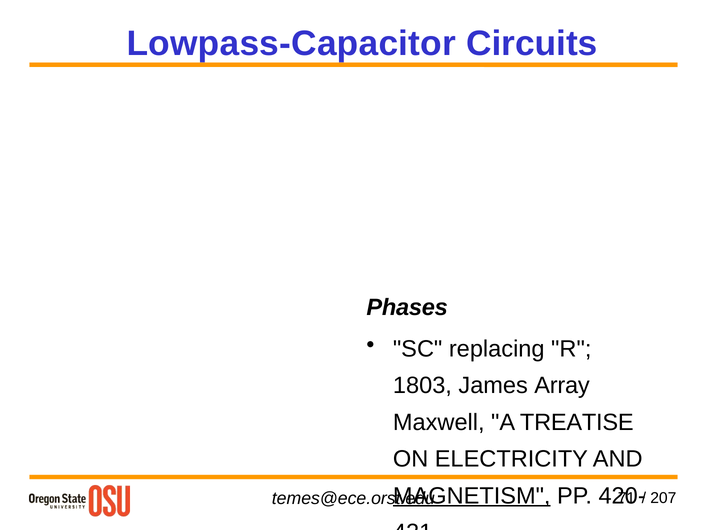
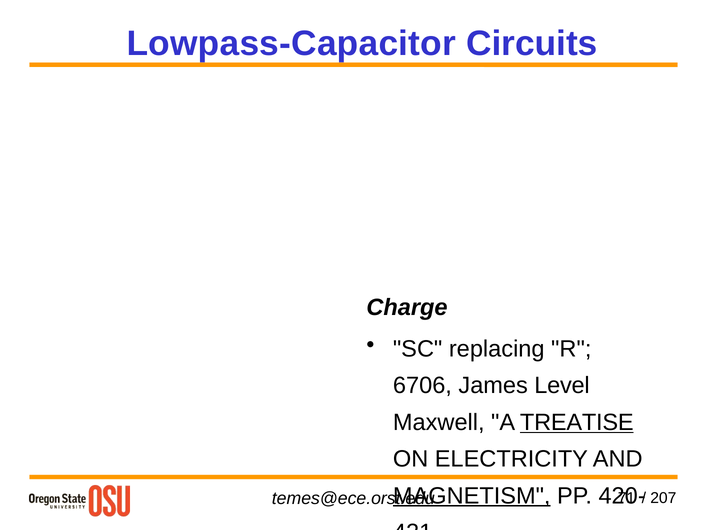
Phases: Phases -> Charge
1803: 1803 -> 6706
Array: Array -> Level
TREATISE underline: none -> present
